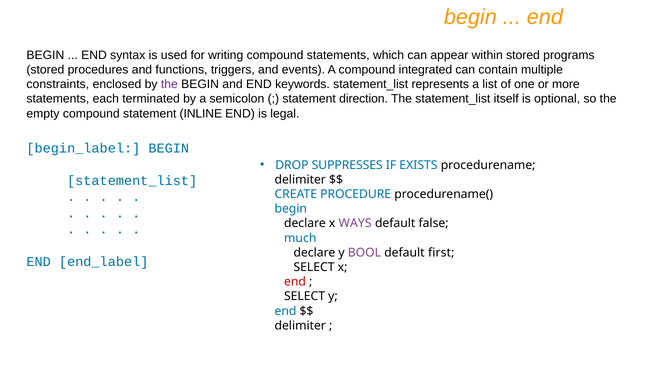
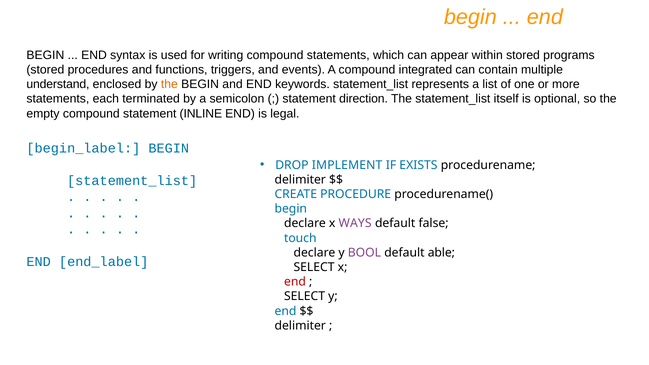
constraints: constraints -> understand
the at (169, 84) colour: purple -> orange
SUPPRESSES: SUPPRESSES -> IMPLEMENT
much: much -> touch
first: first -> able
